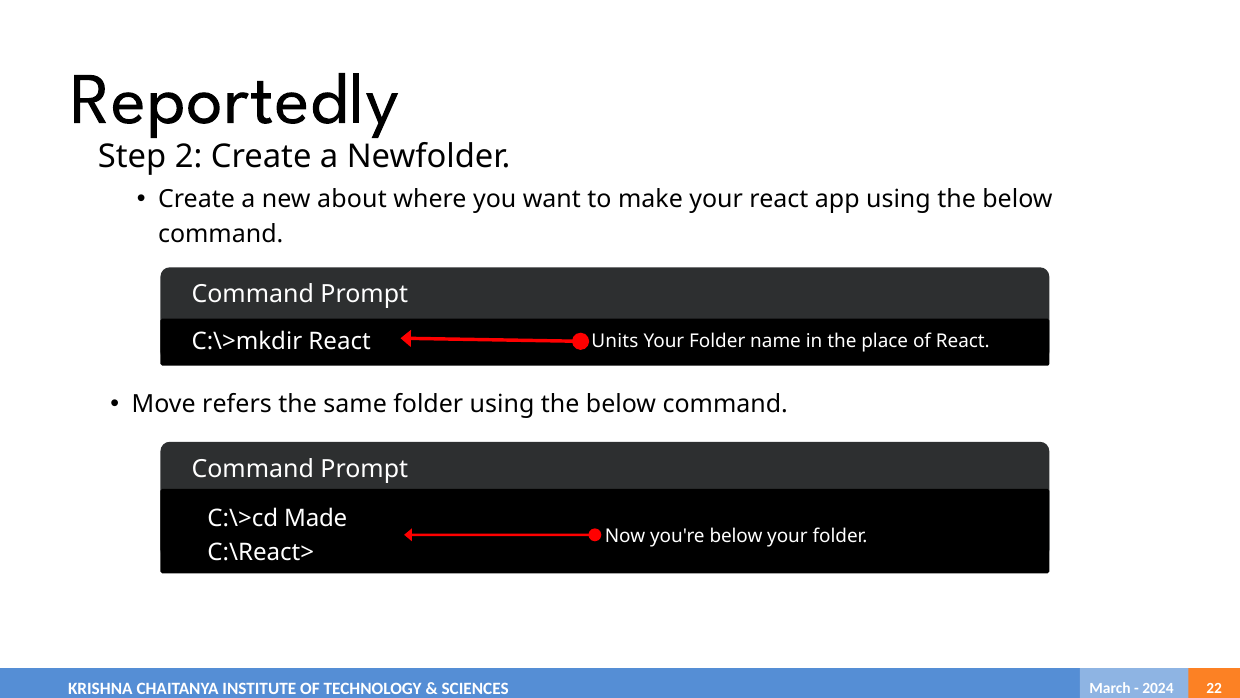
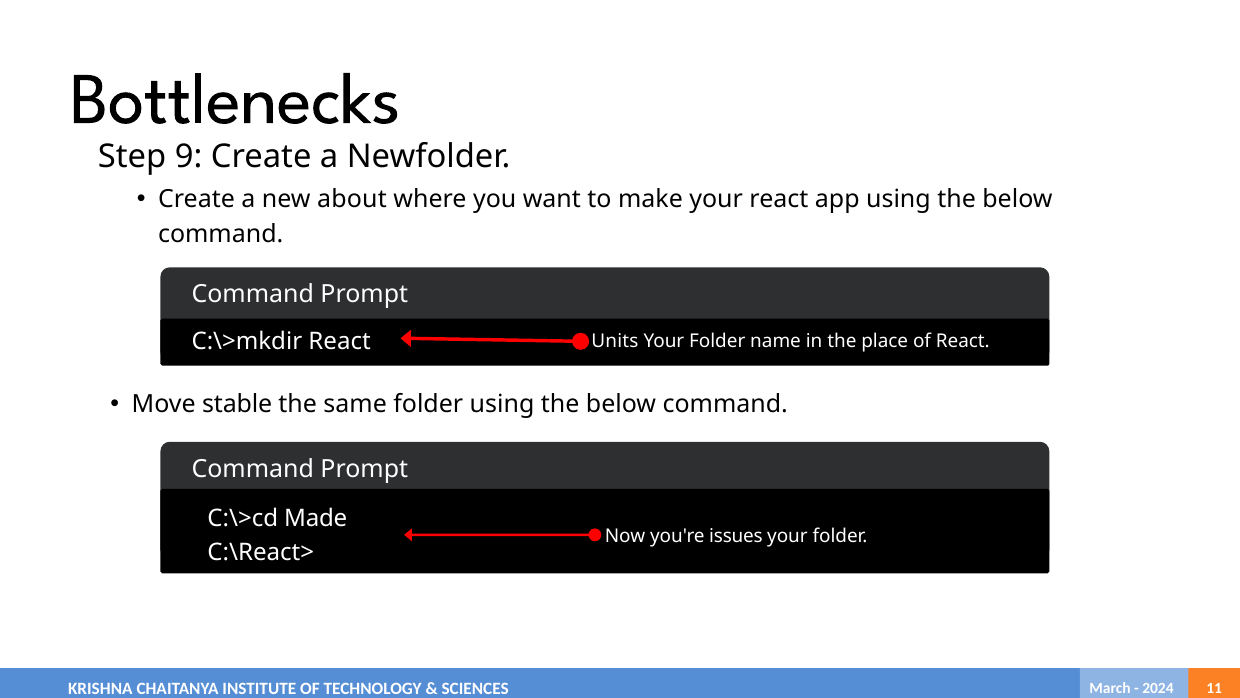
Reportedly: Reportedly -> Bottlenecks
2: 2 -> 9
refers: refers -> stable
you're below: below -> issues
22: 22 -> 11
